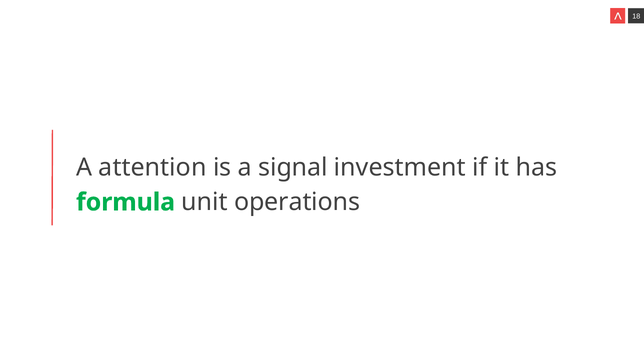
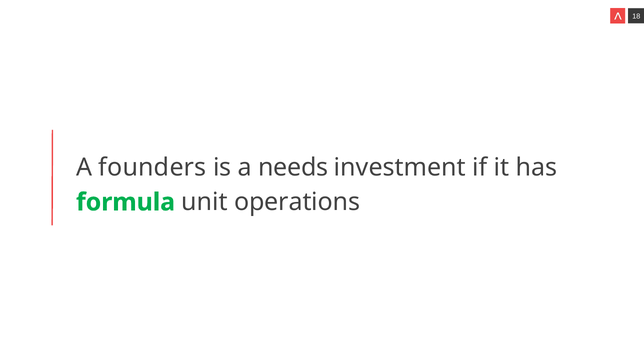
attention: attention -> founders
signal: signal -> needs
